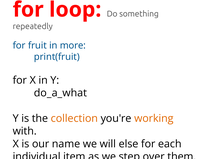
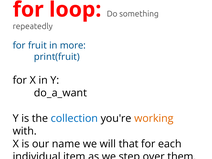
do_a_what: do_a_what -> do_a_want
collection colour: orange -> blue
else: else -> that
